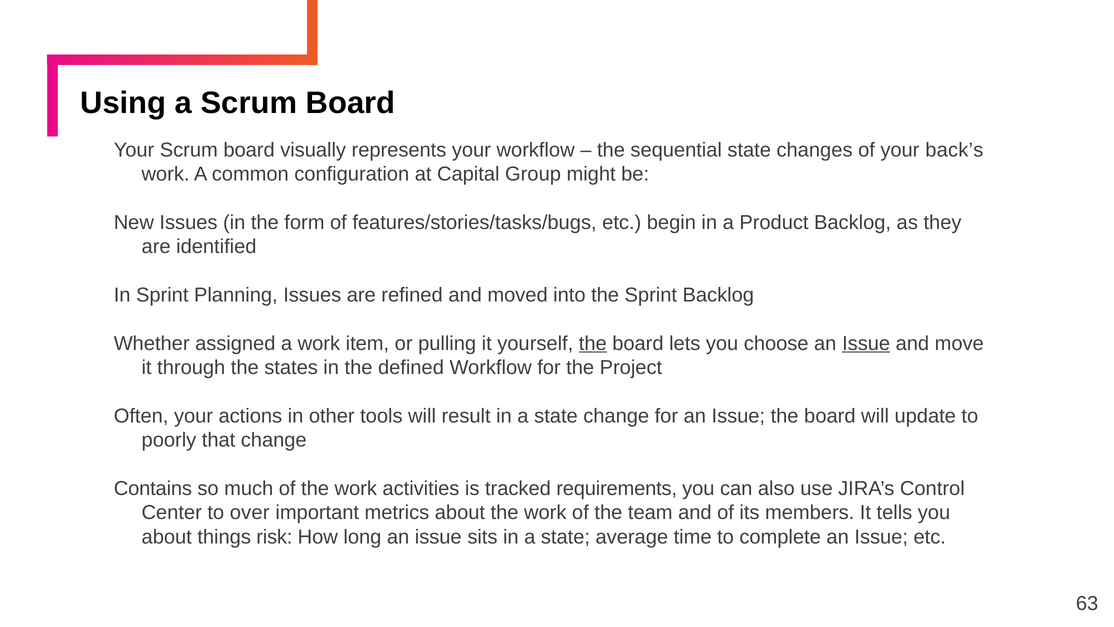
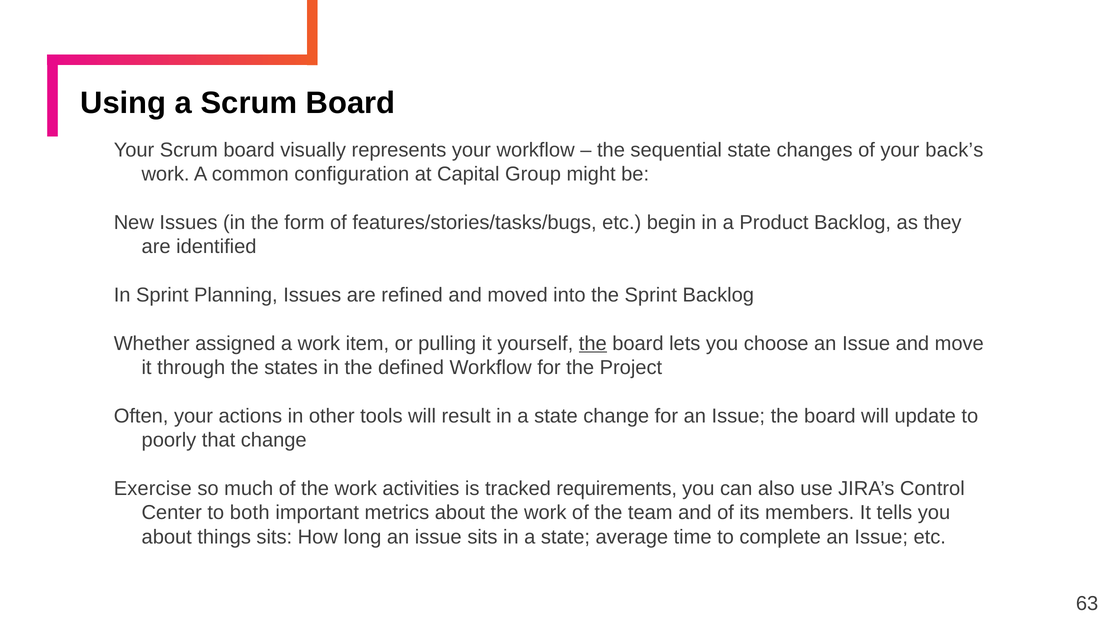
Issue at (866, 343) underline: present -> none
Contains: Contains -> Exercise
over: over -> both
things risk: risk -> sits
